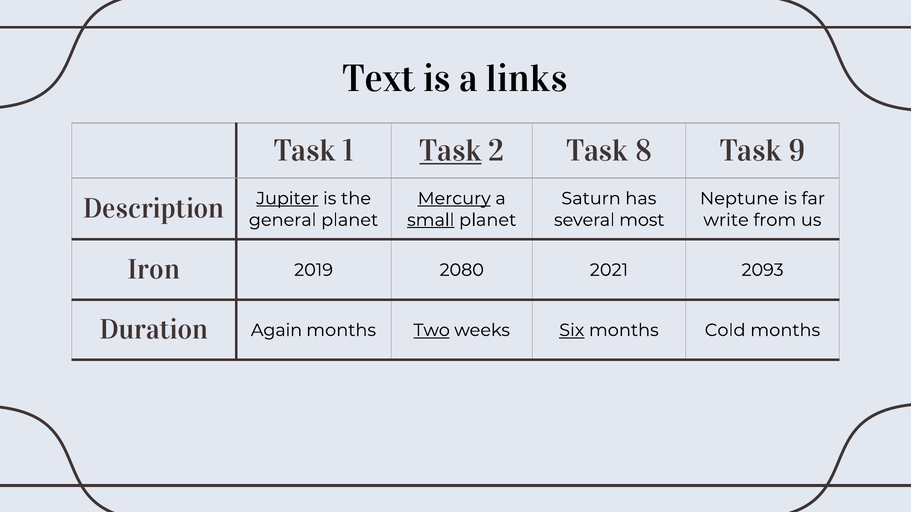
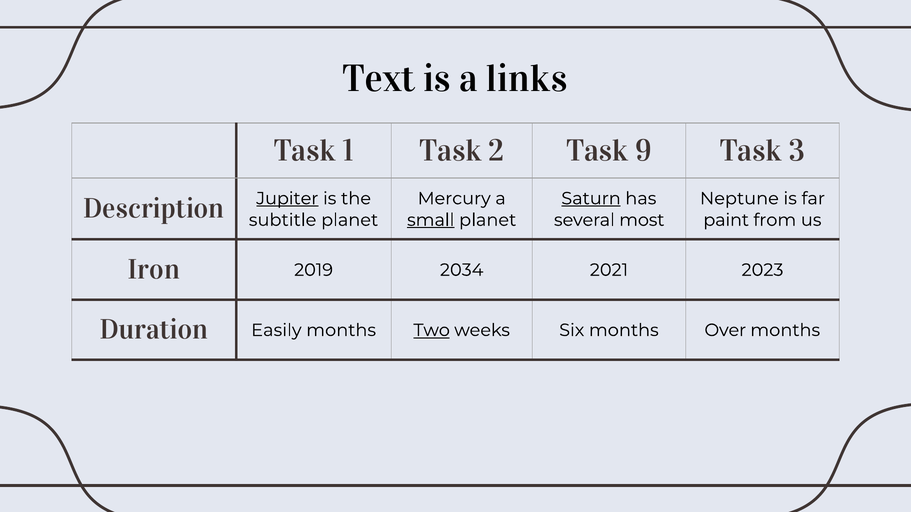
Task at (450, 151) underline: present -> none
8: 8 -> 9
9: 9 -> 3
Mercury underline: present -> none
Saturn underline: none -> present
general: general -> subtitle
write: write -> paint
2080: 2080 -> 2034
2093: 2093 -> 2023
Again: Again -> Easily
Six underline: present -> none
Cold: Cold -> Over
